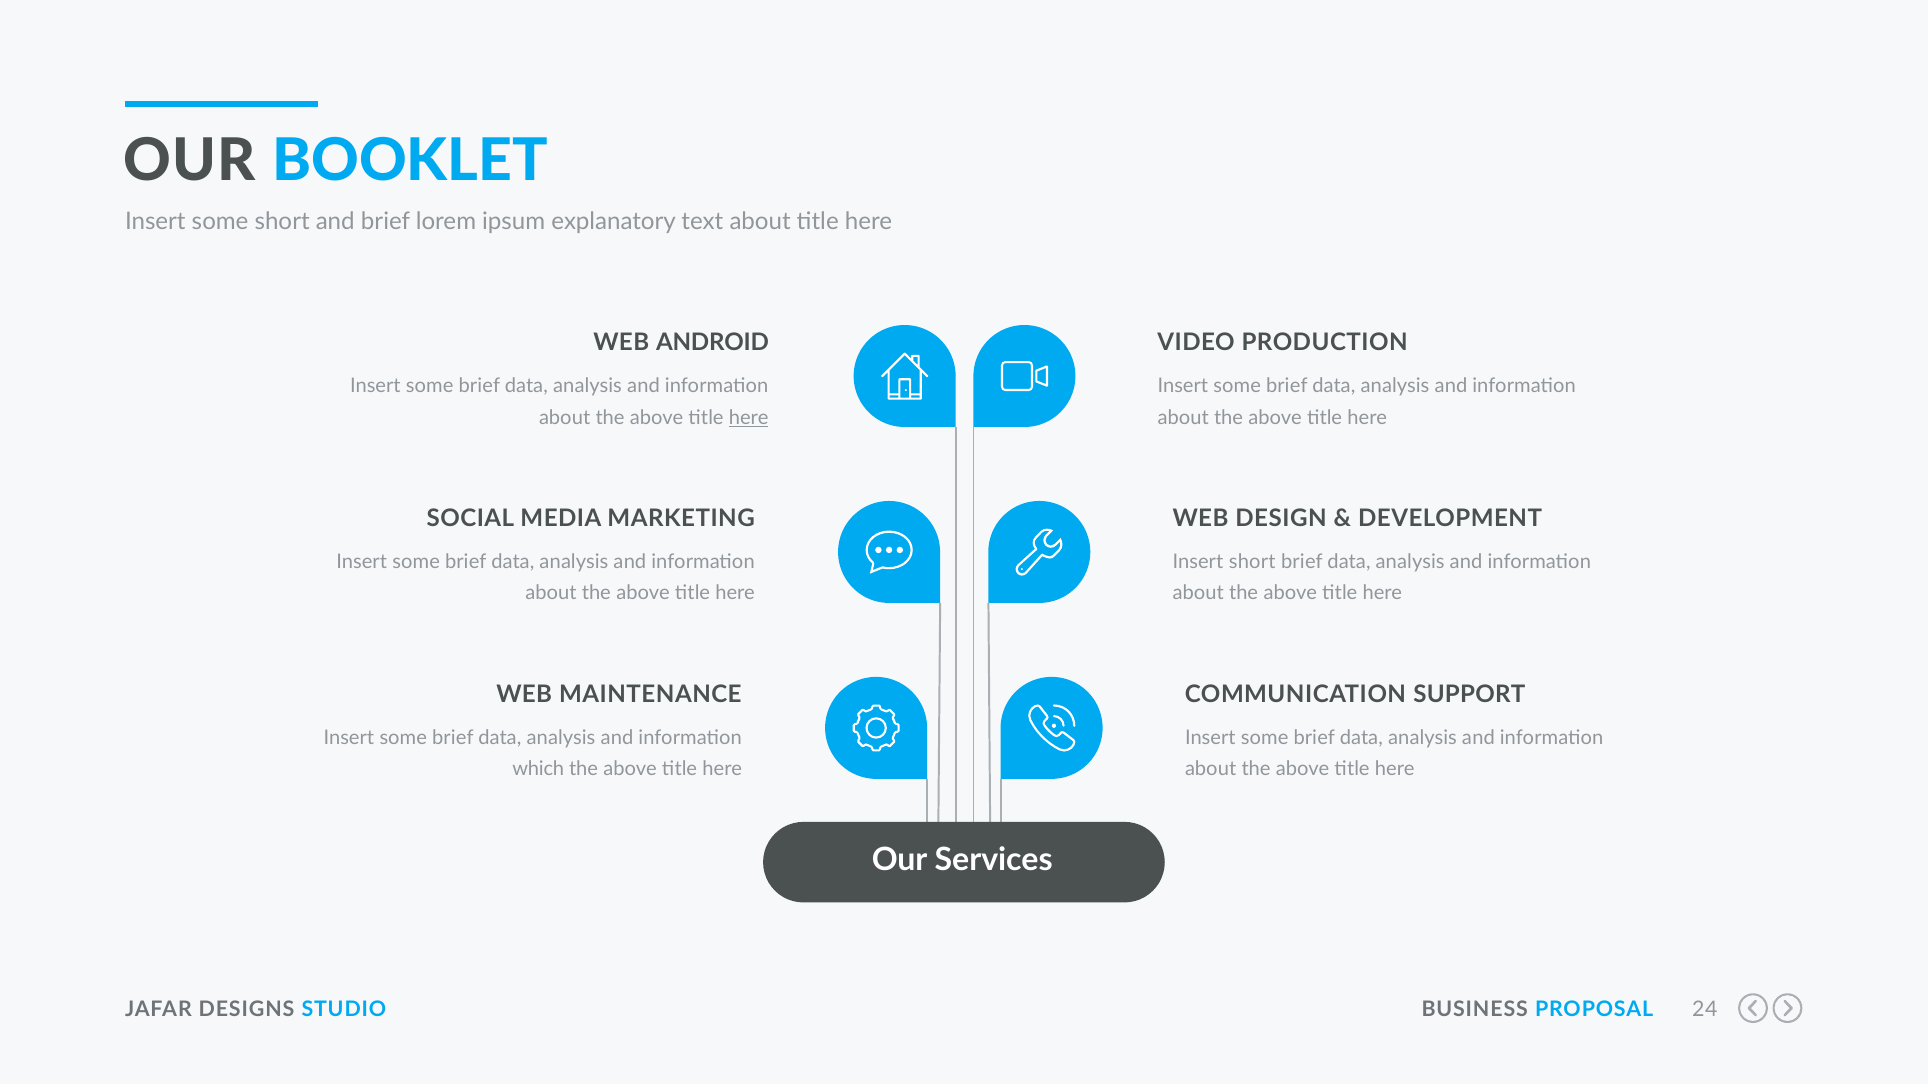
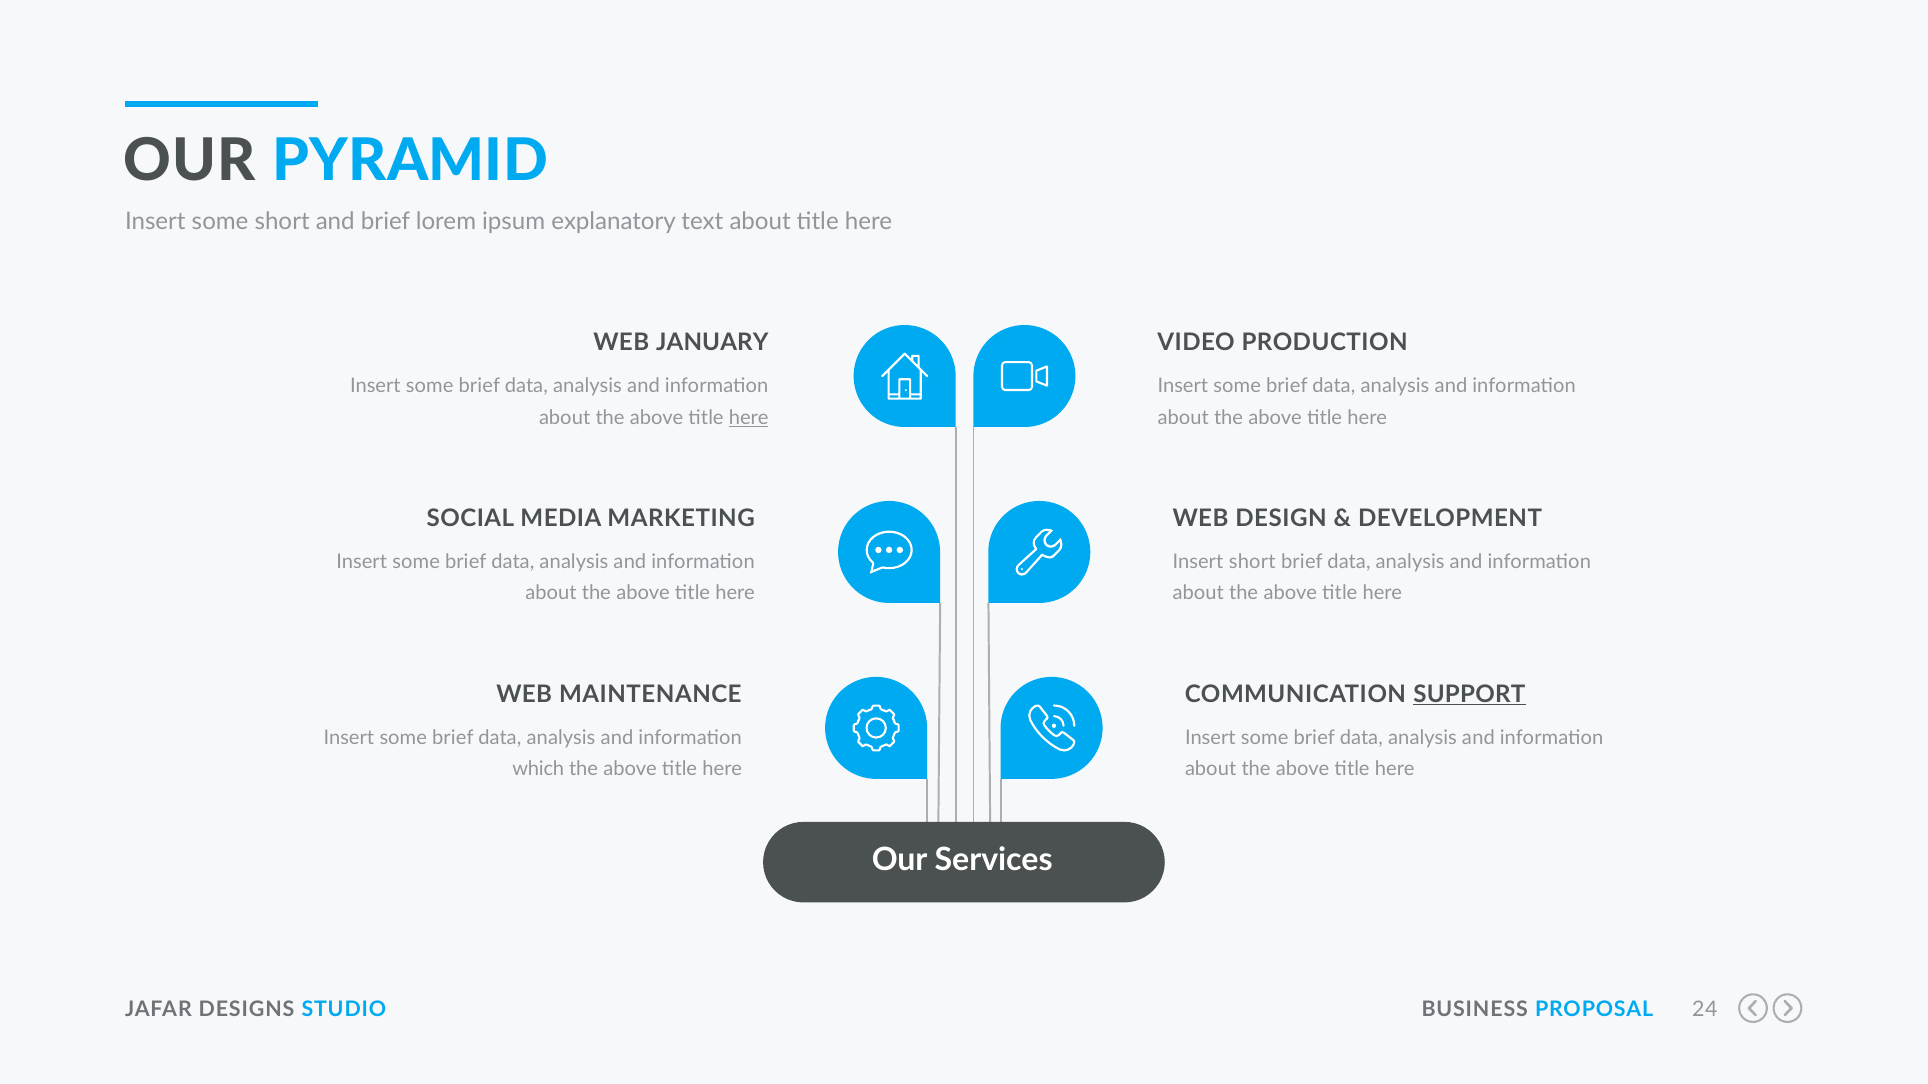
BOOKLET: BOOKLET -> PYRAMID
ANDROID: ANDROID -> JANUARY
SUPPORT underline: none -> present
